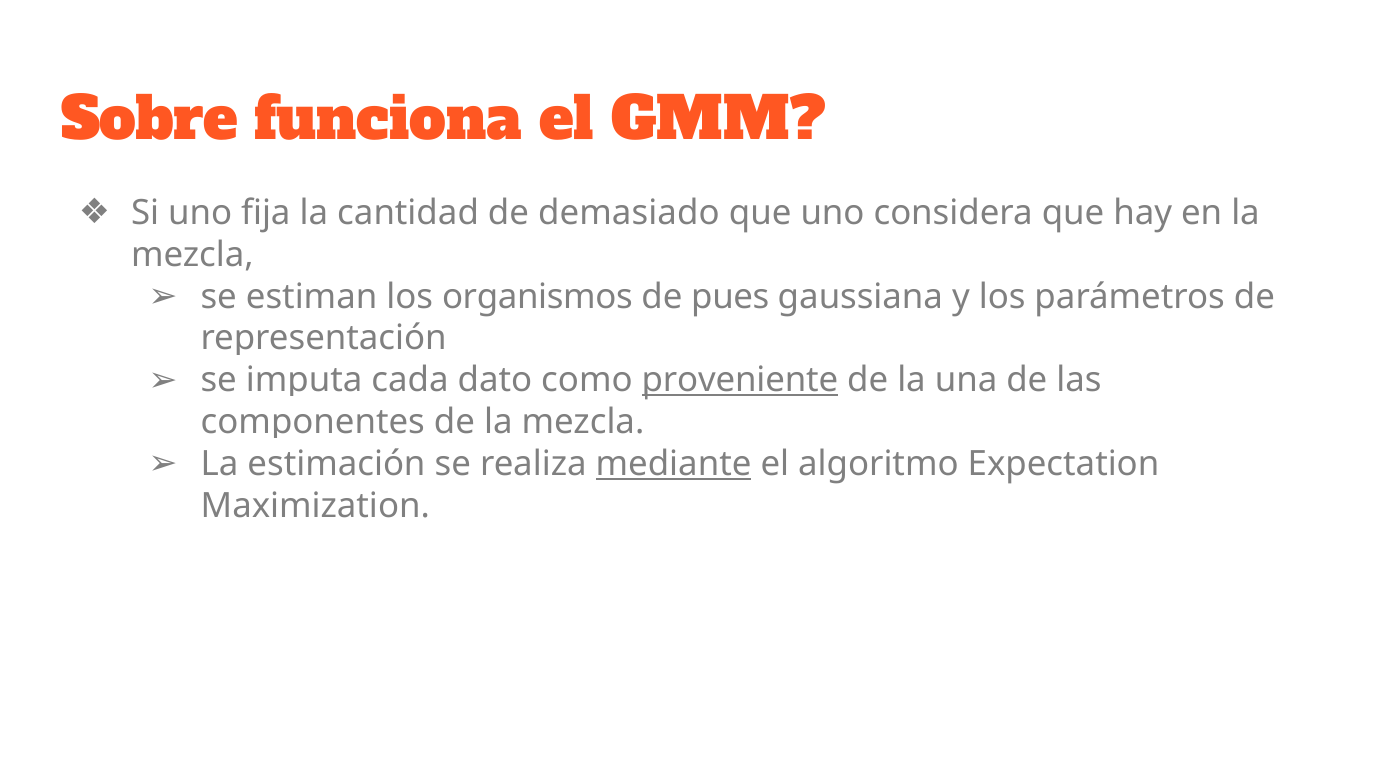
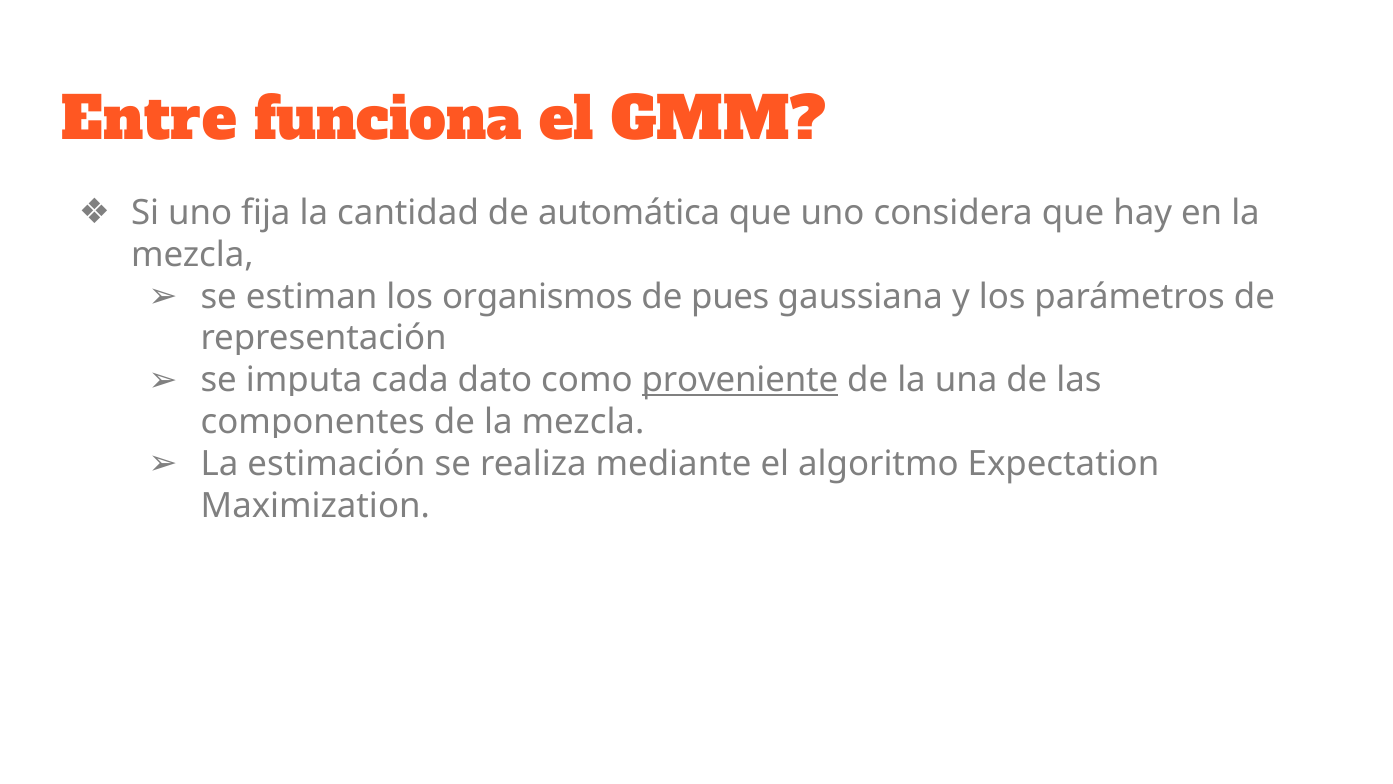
Sobre: Sobre -> Entre
demasiado: demasiado -> automática
mediante underline: present -> none
